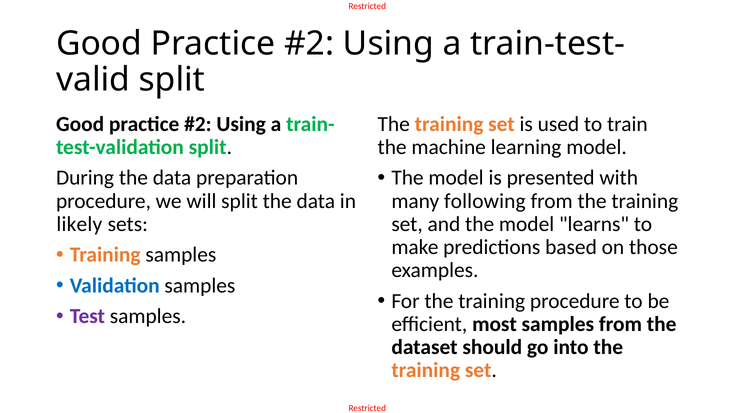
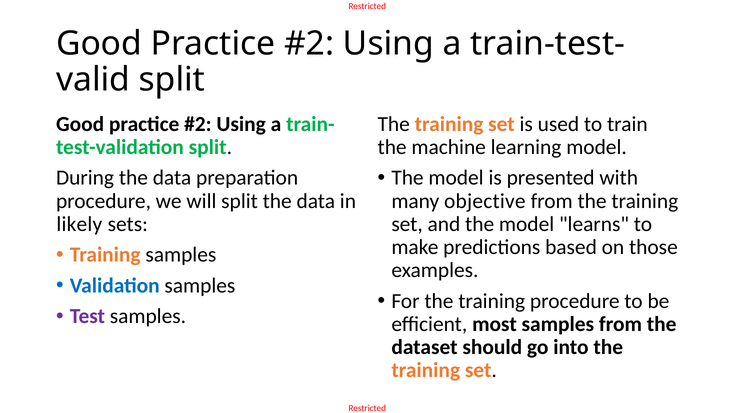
following: following -> objective
